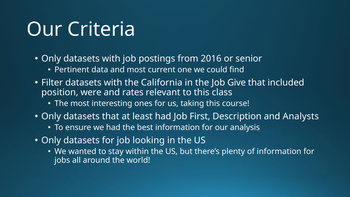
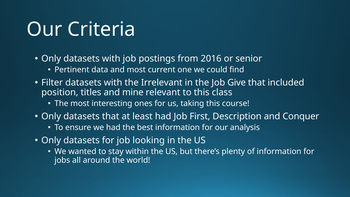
California: California -> Irrelevant
were: were -> titles
rates: rates -> mine
Analysts: Analysts -> Conquer
